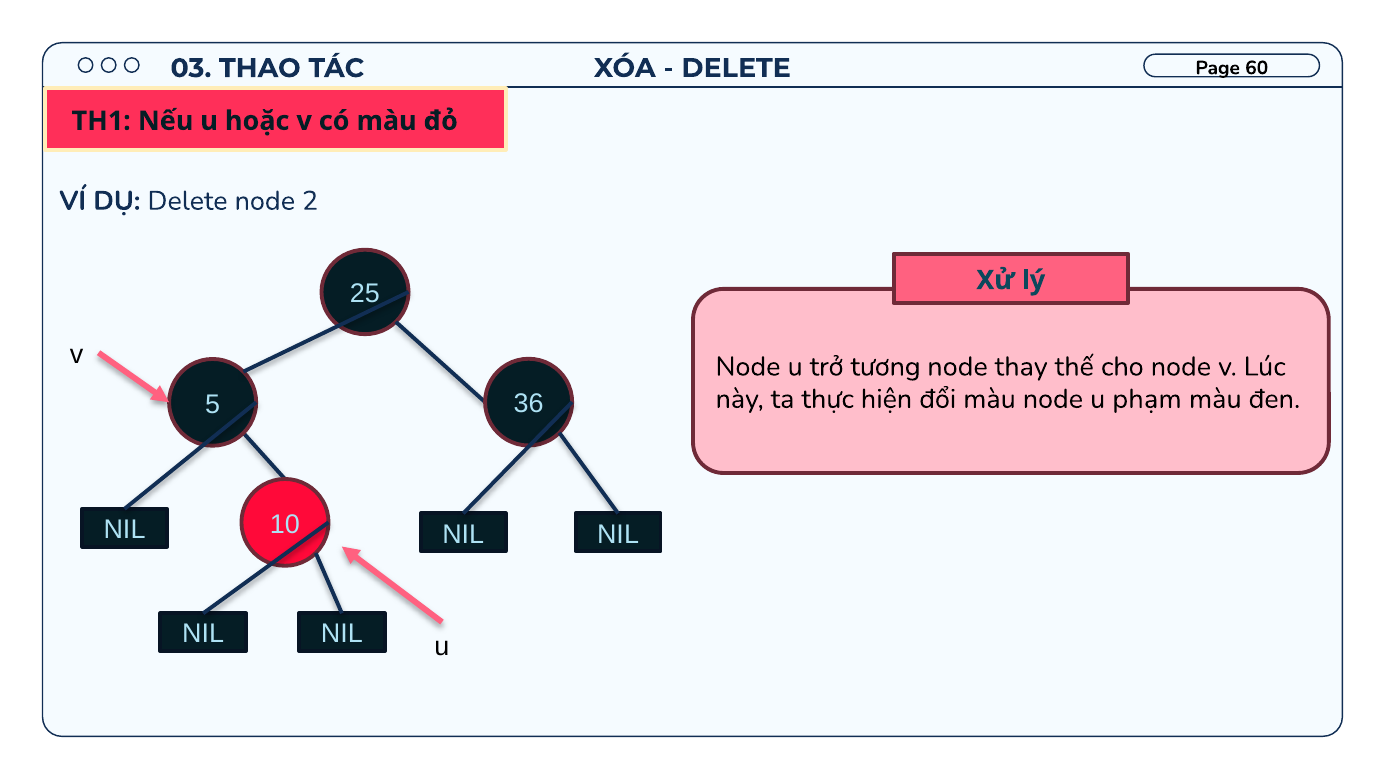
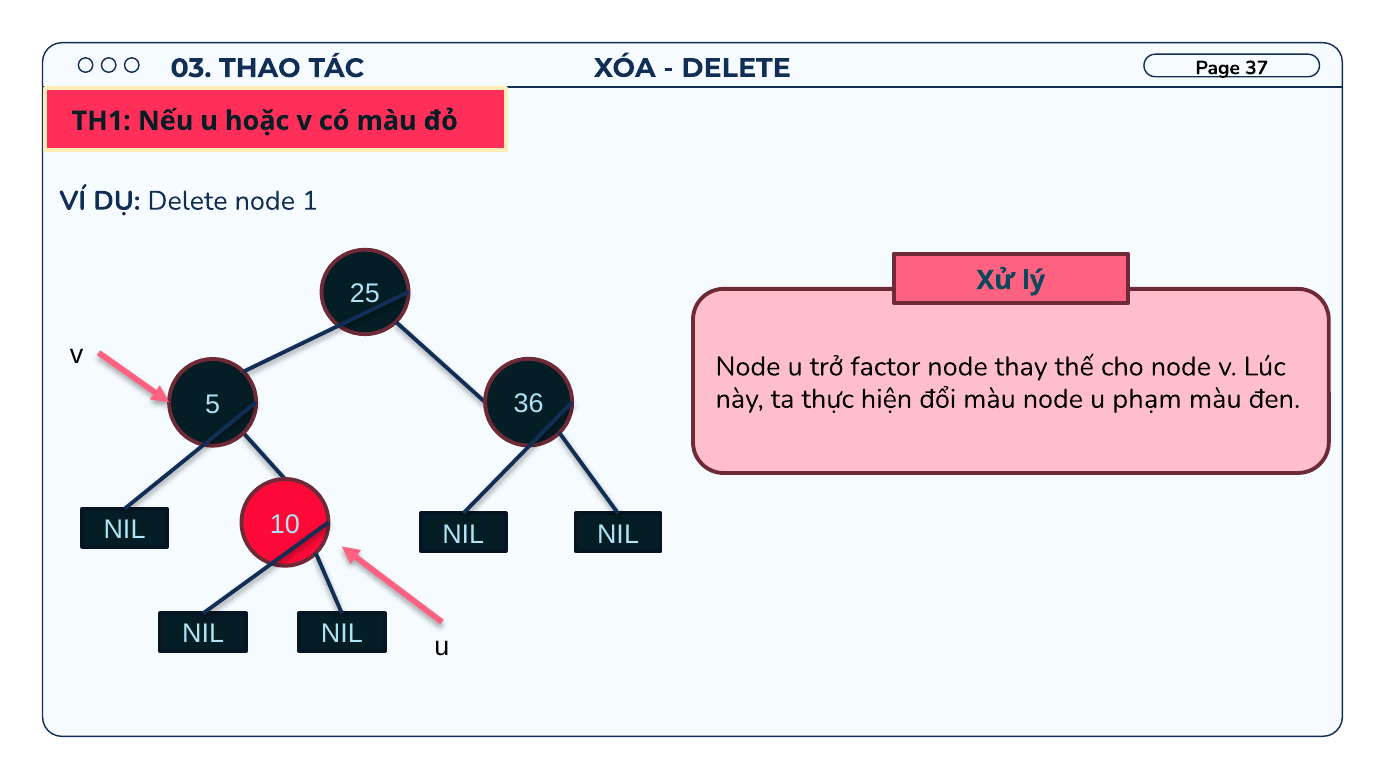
60: 60 -> 37
2: 2 -> 1
tương: tương -> factor
